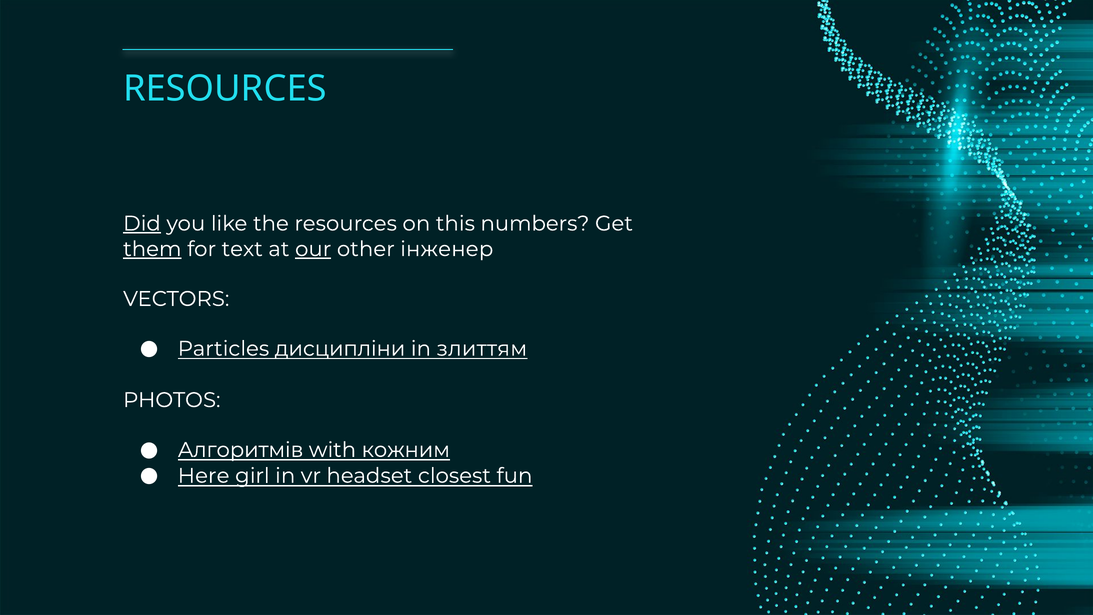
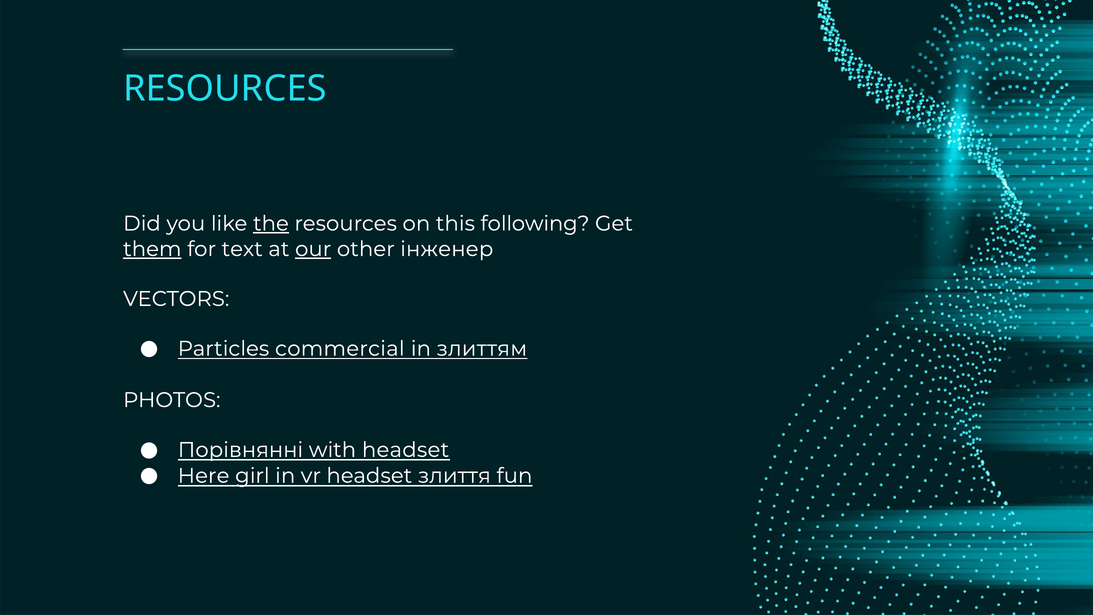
Did underline: present -> none
the underline: none -> present
numbers: numbers -> following
дисципліни: дисципліни -> commercial
Алгоритмів: Алгоритмів -> Порівнянні
with кожним: кожним -> headset
closest: closest -> злиття
